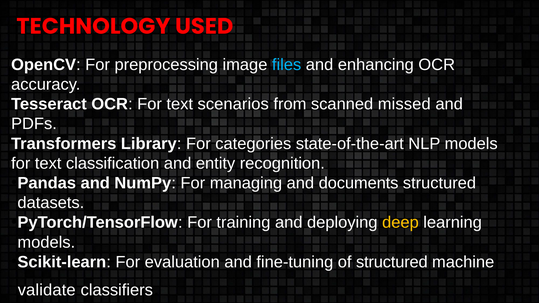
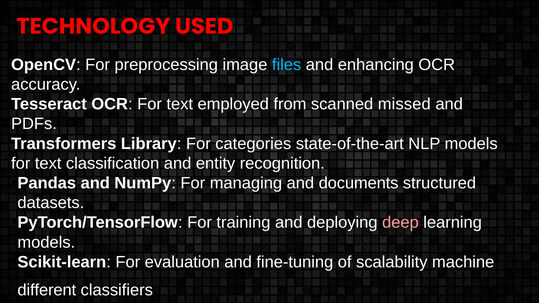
scenarios: scenarios -> employed
deep colour: yellow -> pink
of structured: structured -> scalability
validate: validate -> different
